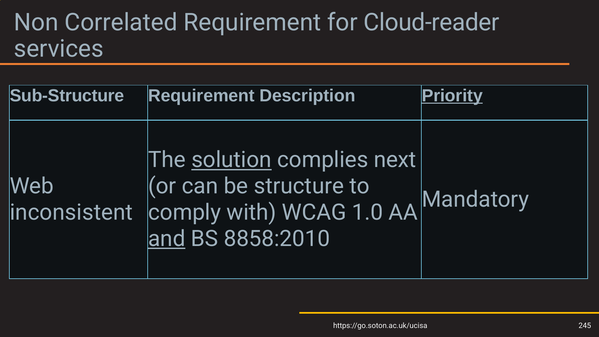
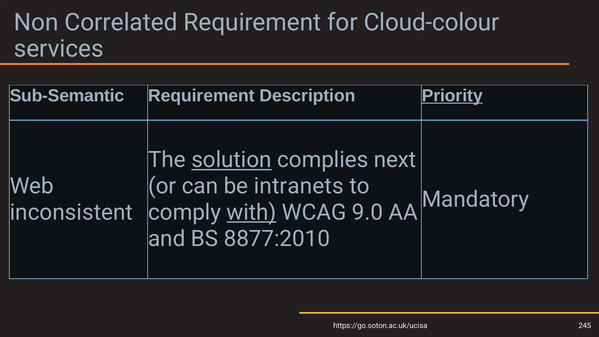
Cloud-reader: Cloud-reader -> Cloud-colour
Sub-Structure: Sub-Structure -> Sub-Semantic
structure: structure -> intranets
with underline: none -> present
1.0: 1.0 -> 9.0
and underline: present -> none
8858:2010: 8858:2010 -> 8877:2010
